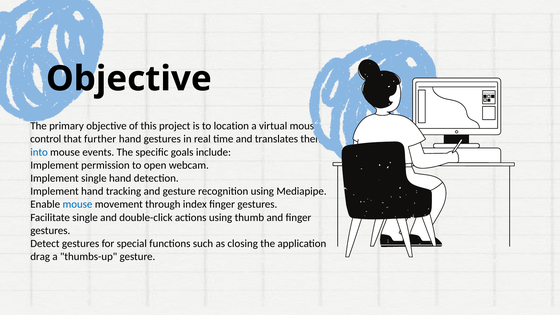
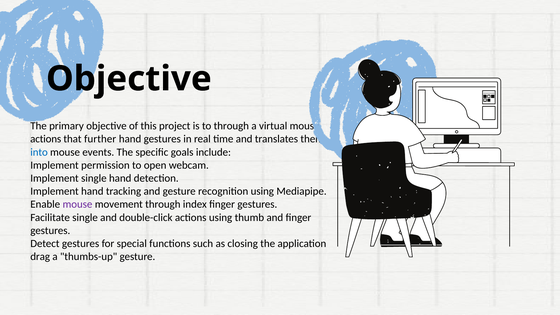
to location: location -> through
control at (46, 139): control -> actions
mouse at (77, 204) colour: blue -> purple
